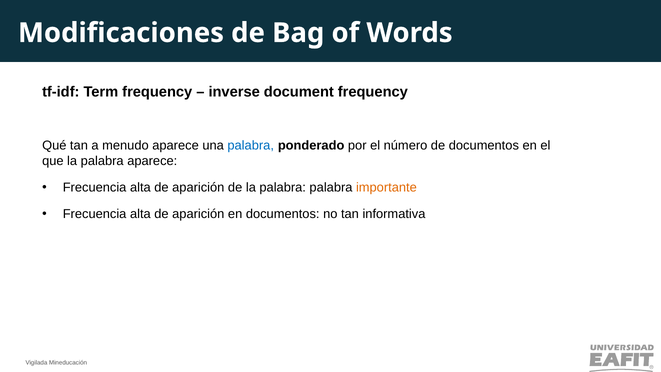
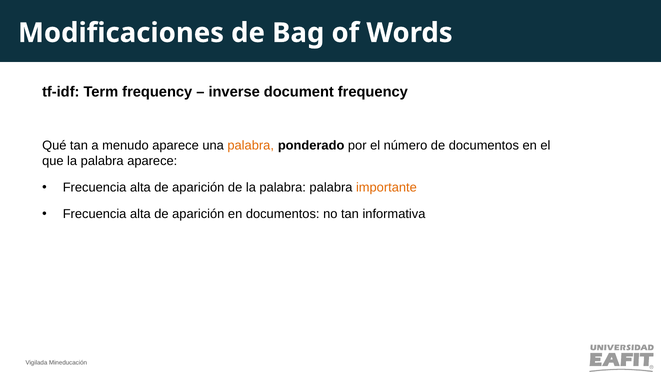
palabra at (251, 146) colour: blue -> orange
